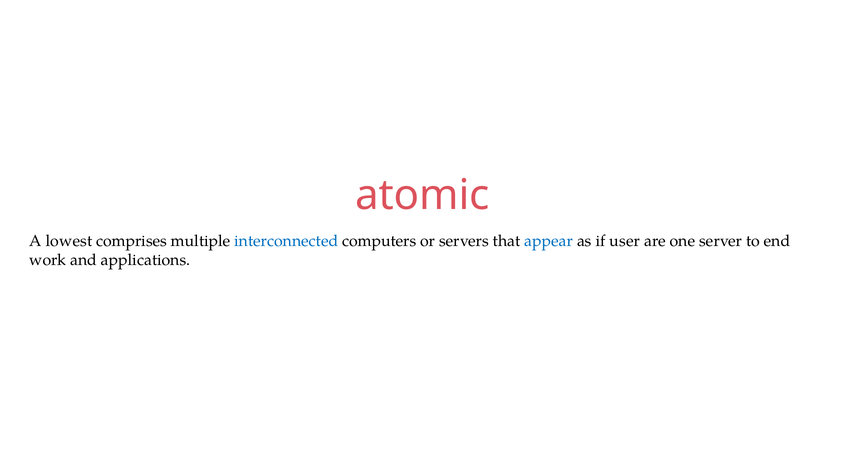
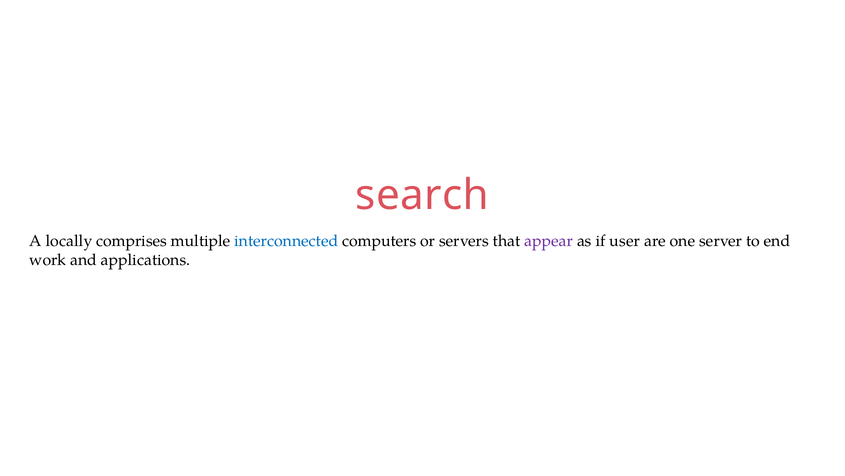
atomic: atomic -> search
lowest: lowest -> locally
appear colour: blue -> purple
